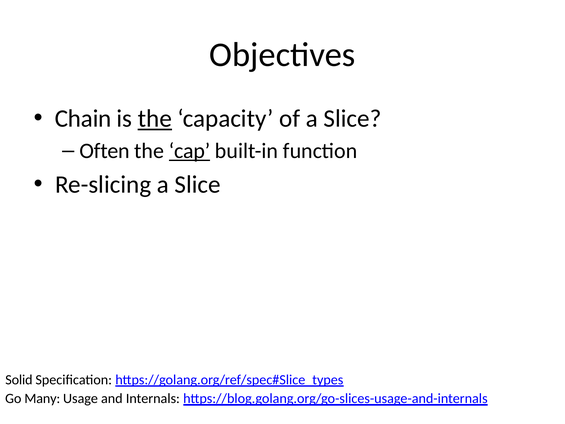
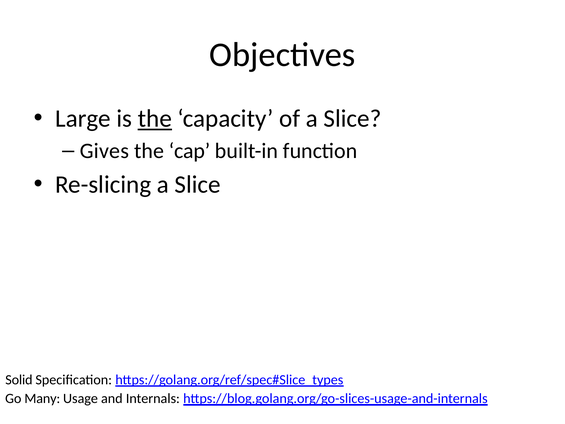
Chain: Chain -> Large
Often: Often -> Gives
cap underline: present -> none
